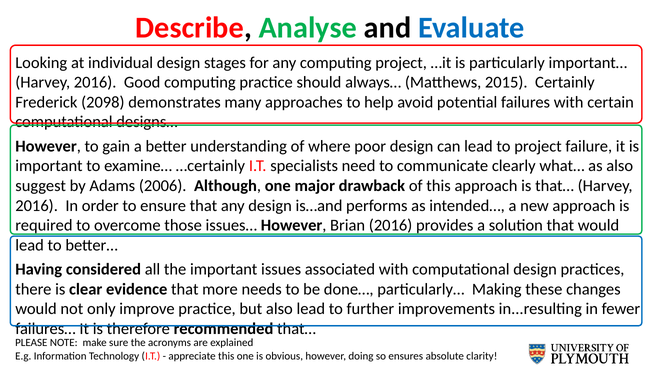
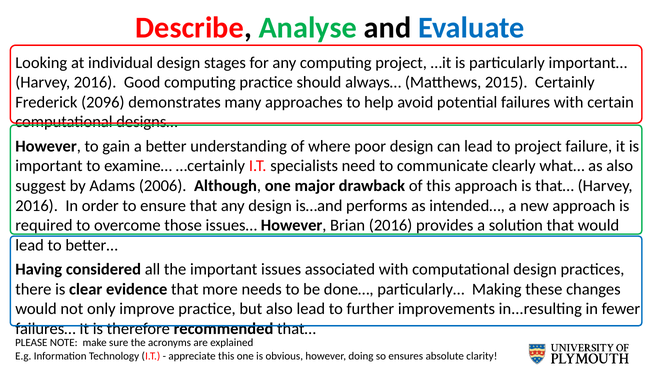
2098: 2098 -> 2096
